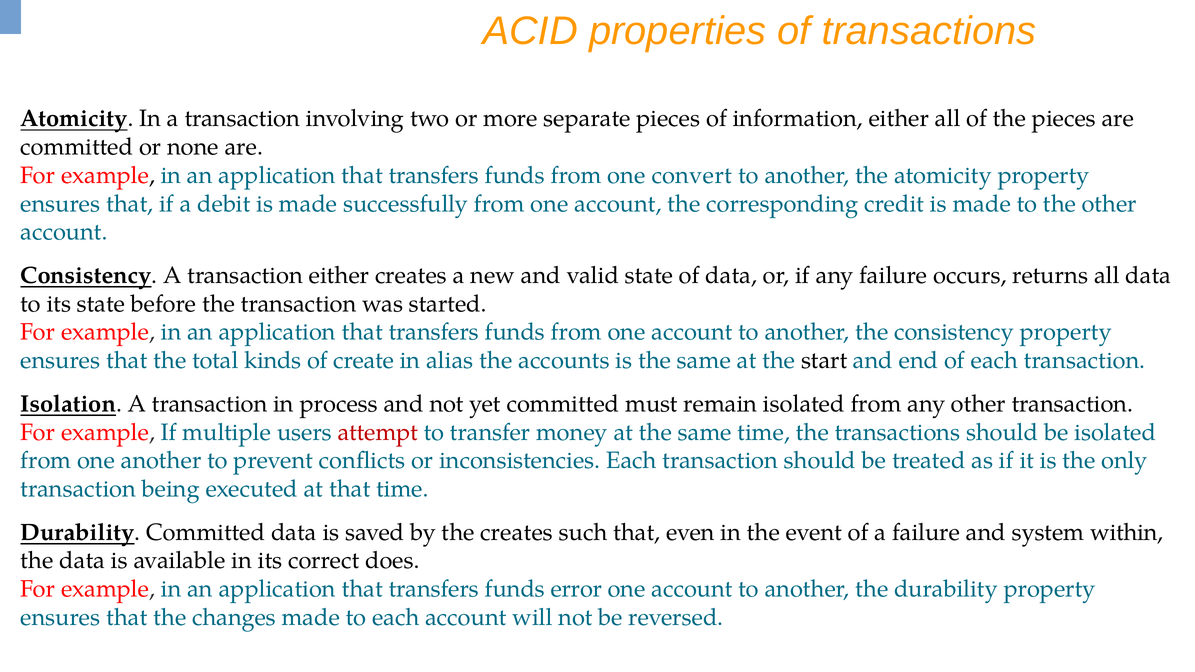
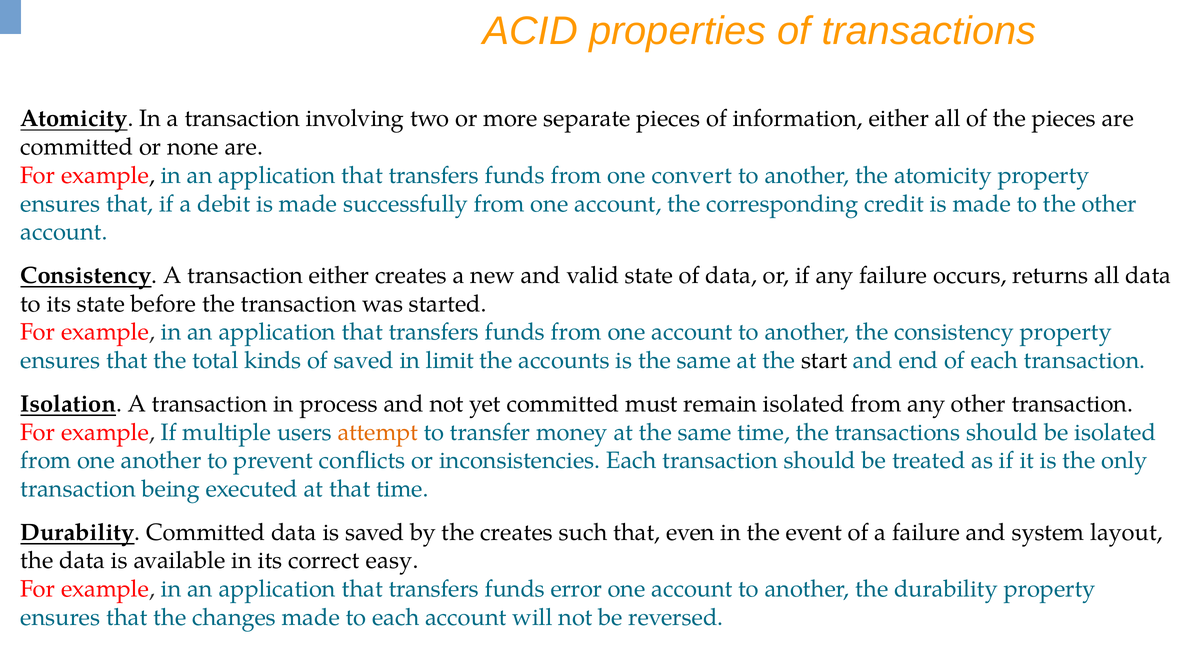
of create: create -> saved
alias: alias -> limit
attempt colour: red -> orange
within: within -> layout
does: does -> easy
